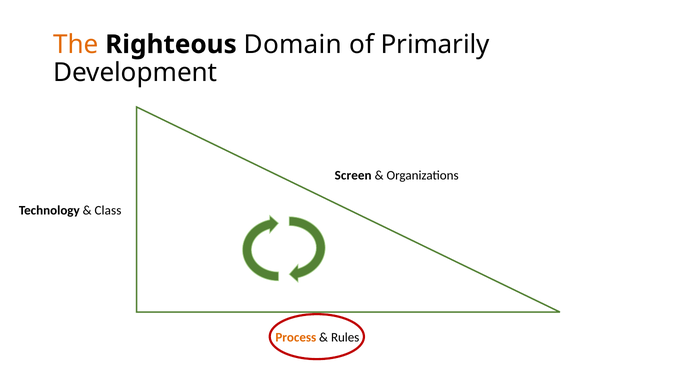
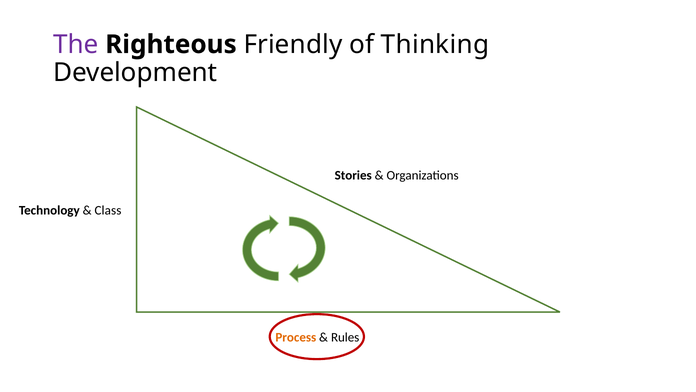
The colour: orange -> purple
Domain: Domain -> Friendly
Primarily: Primarily -> Thinking
Screen: Screen -> Stories
